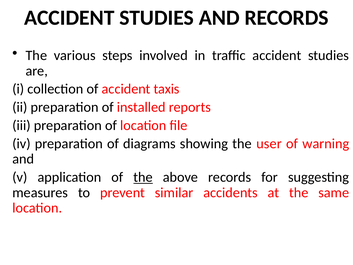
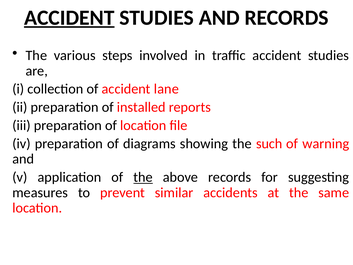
ACCIDENT at (69, 18) underline: none -> present
taxis: taxis -> lane
user: user -> such
